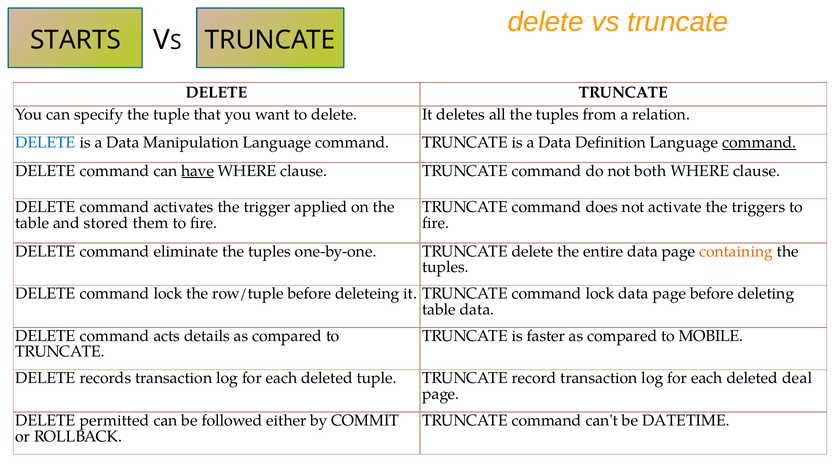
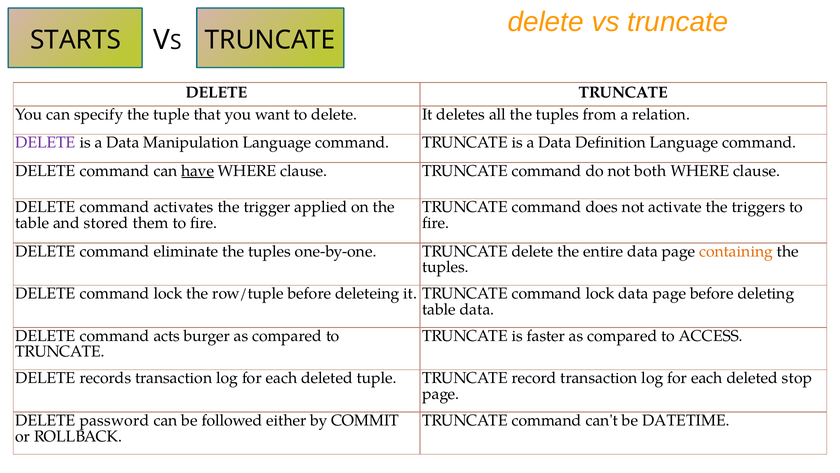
DELETE at (46, 142) colour: blue -> purple
command at (759, 142) underline: present -> none
details: details -> burger
MOBILE: MOBILE -> ACCESS
deal: deal -> stop
permitted: permitted -> password
